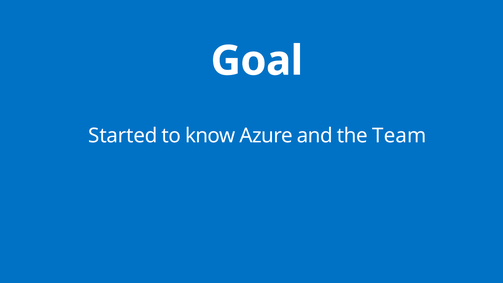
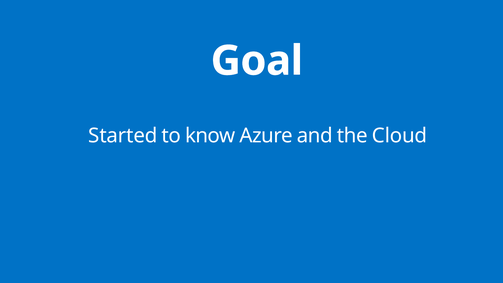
Team: Team -> Cloud
